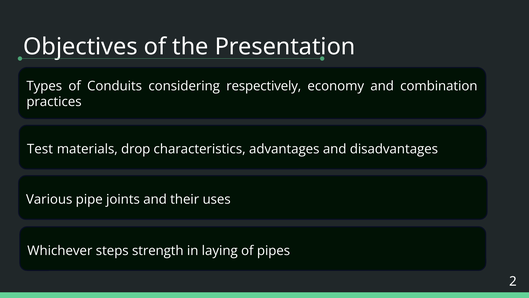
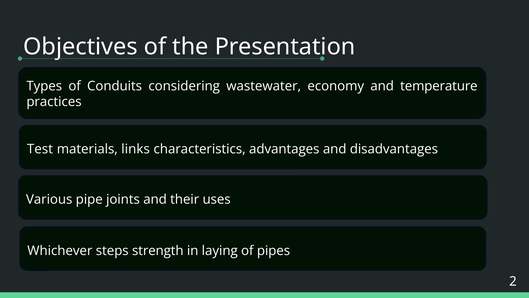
respectively: respectively -> wastewater
combination: combination -> temperature
drop: drop -> links
